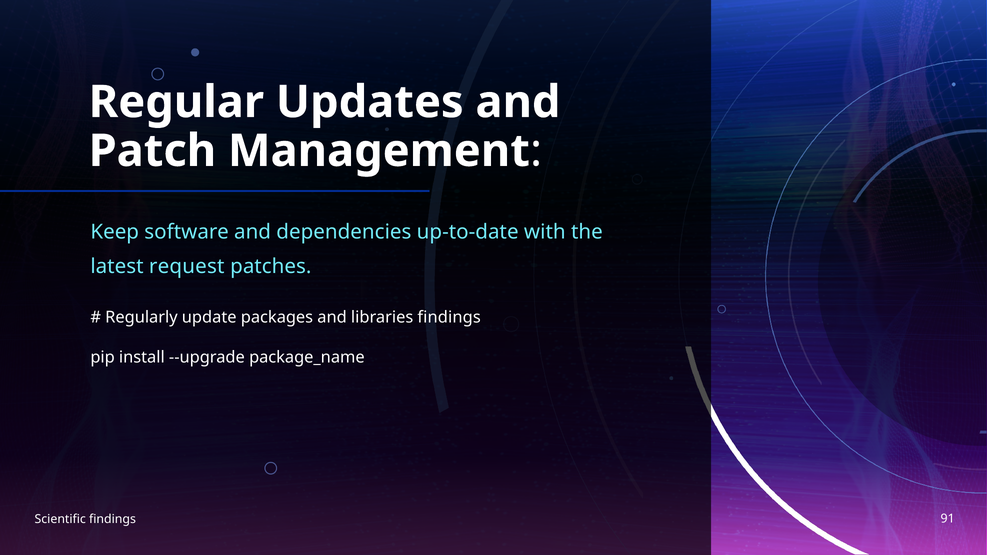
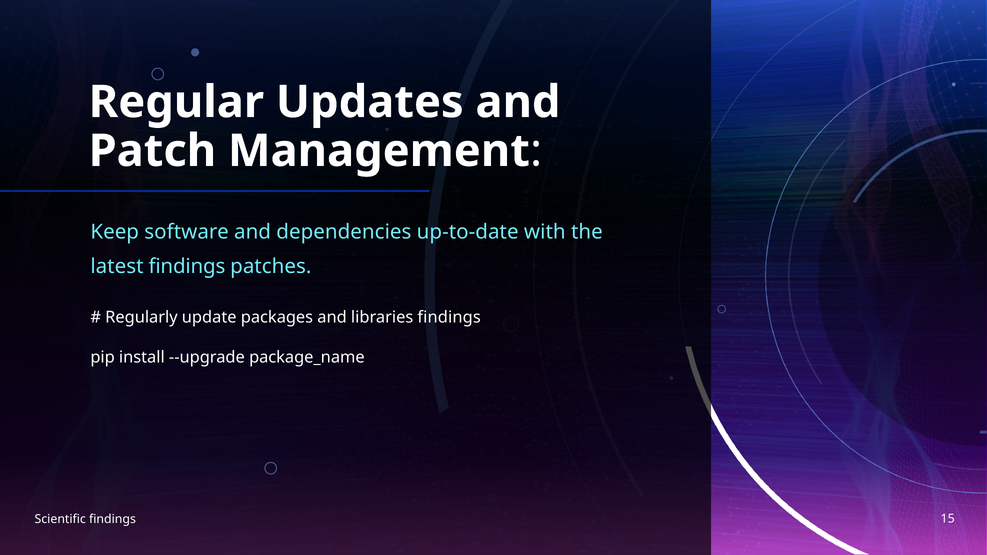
latest request: request -> findings
91: 91 -> 15
